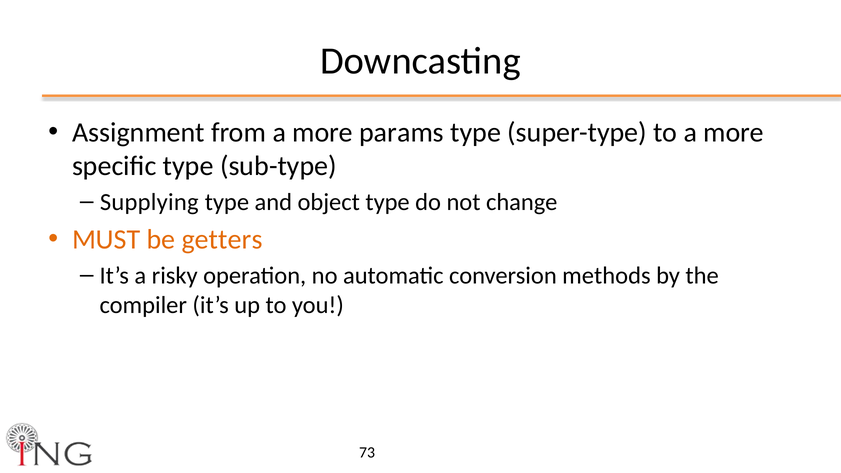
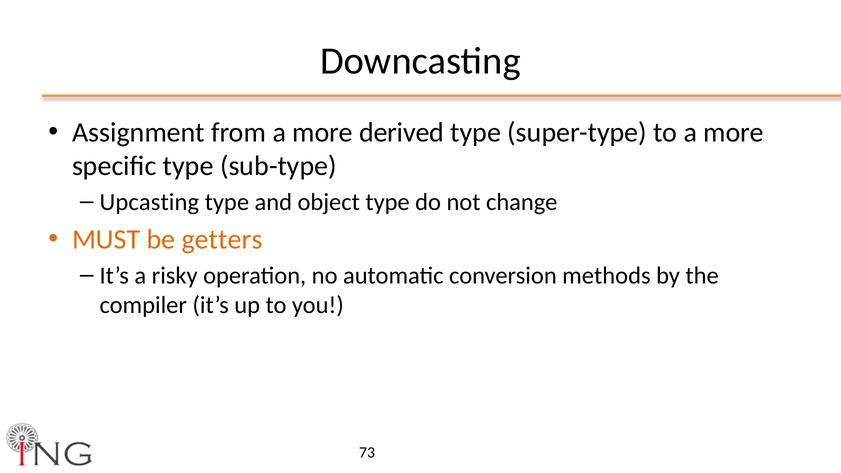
params: params -> derived
Supplying: Supplying -> Upcasting
